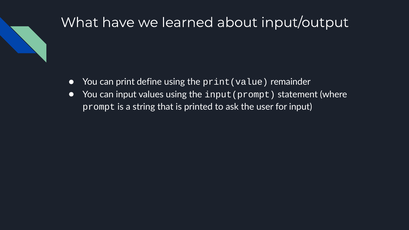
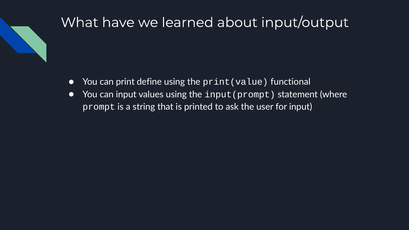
remainder: remainder -> functional
